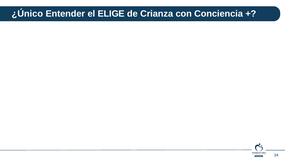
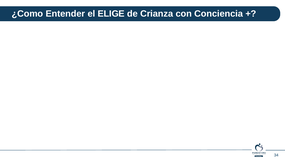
¿Único: ¿Único -> ¿Como
